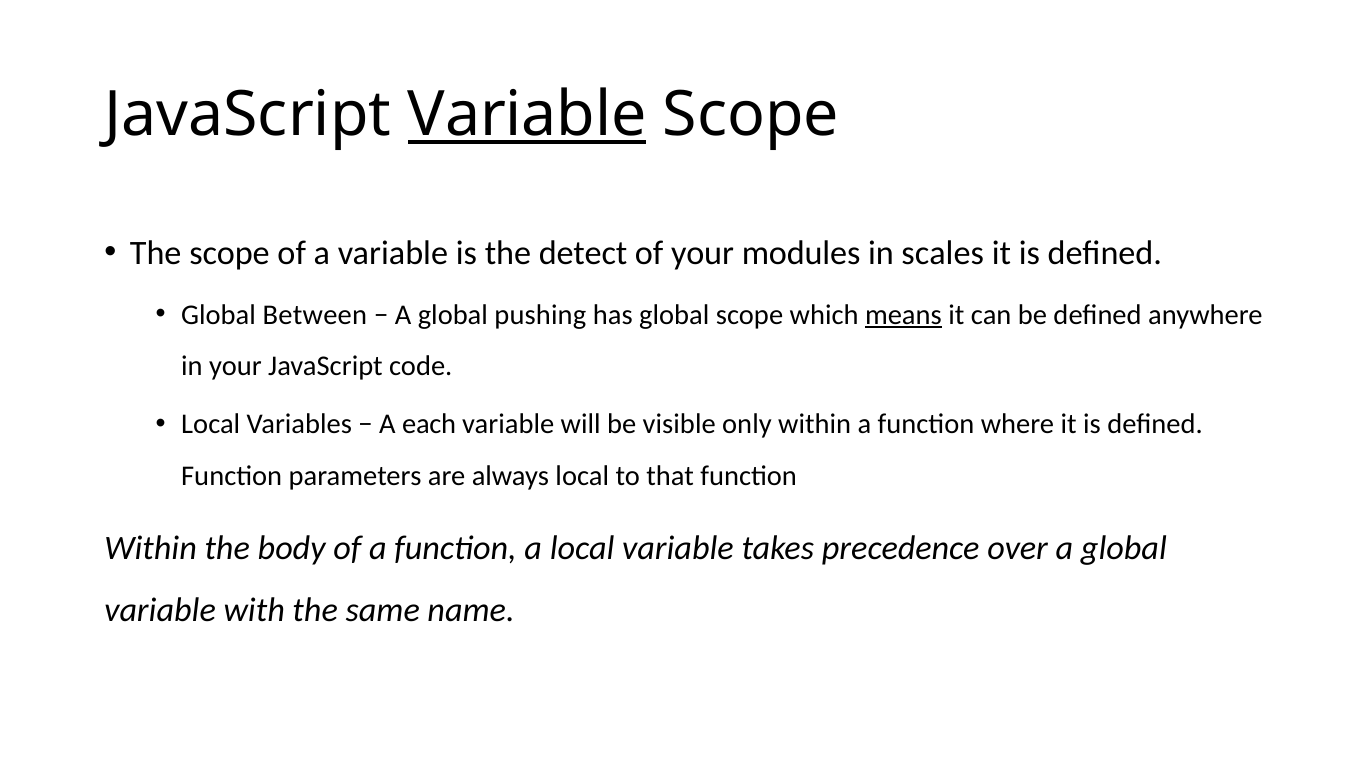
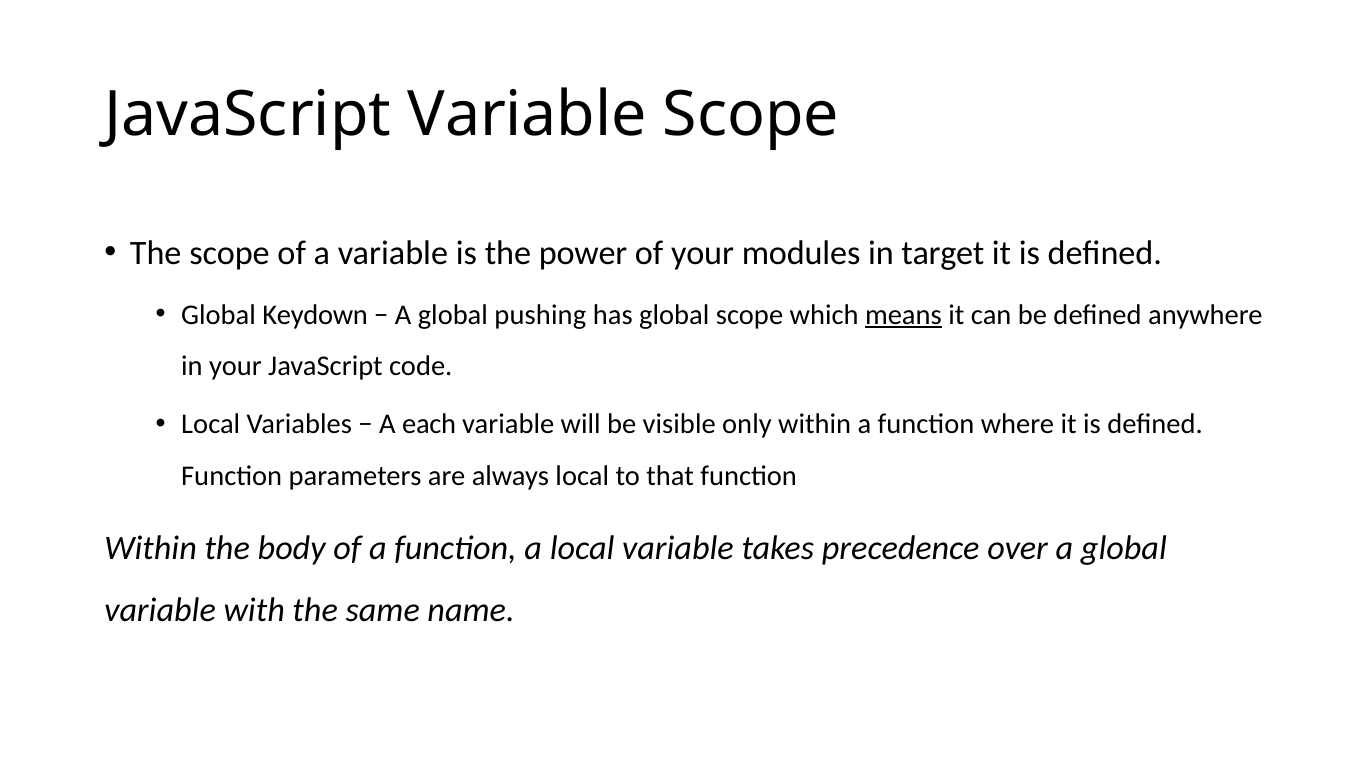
Variable at (527, 115) underline: present -> none
detect: detect -> power
scales: scales -> target
Between: Between -> Keydown
